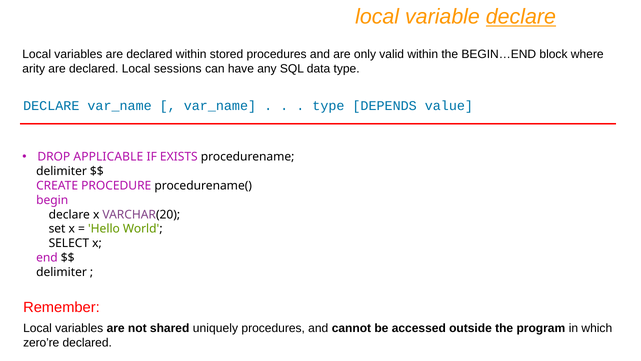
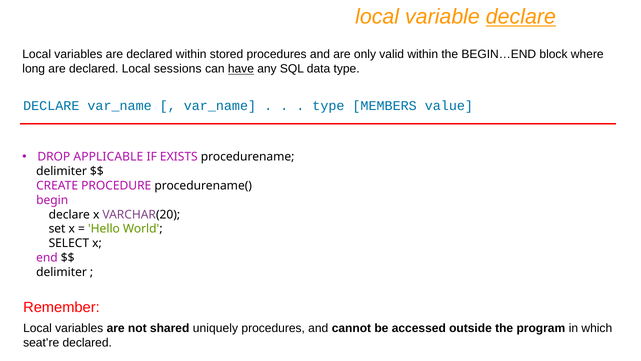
arity: arity -> long
have underline: none -> present
DEPENDS: DEPENDS -> MEMBERS
zero’re: zero’re -> seat’re
